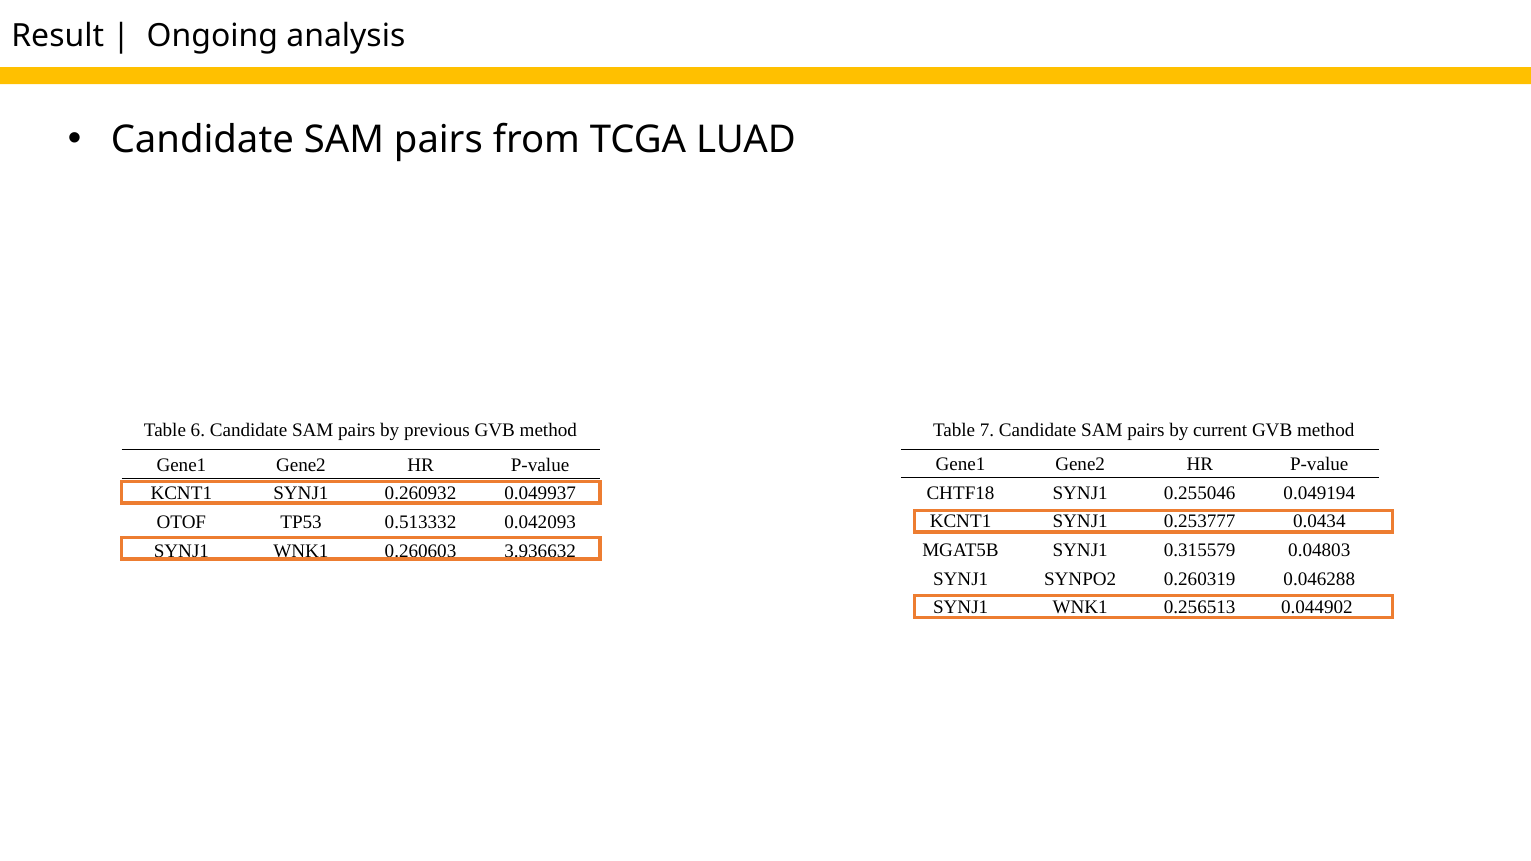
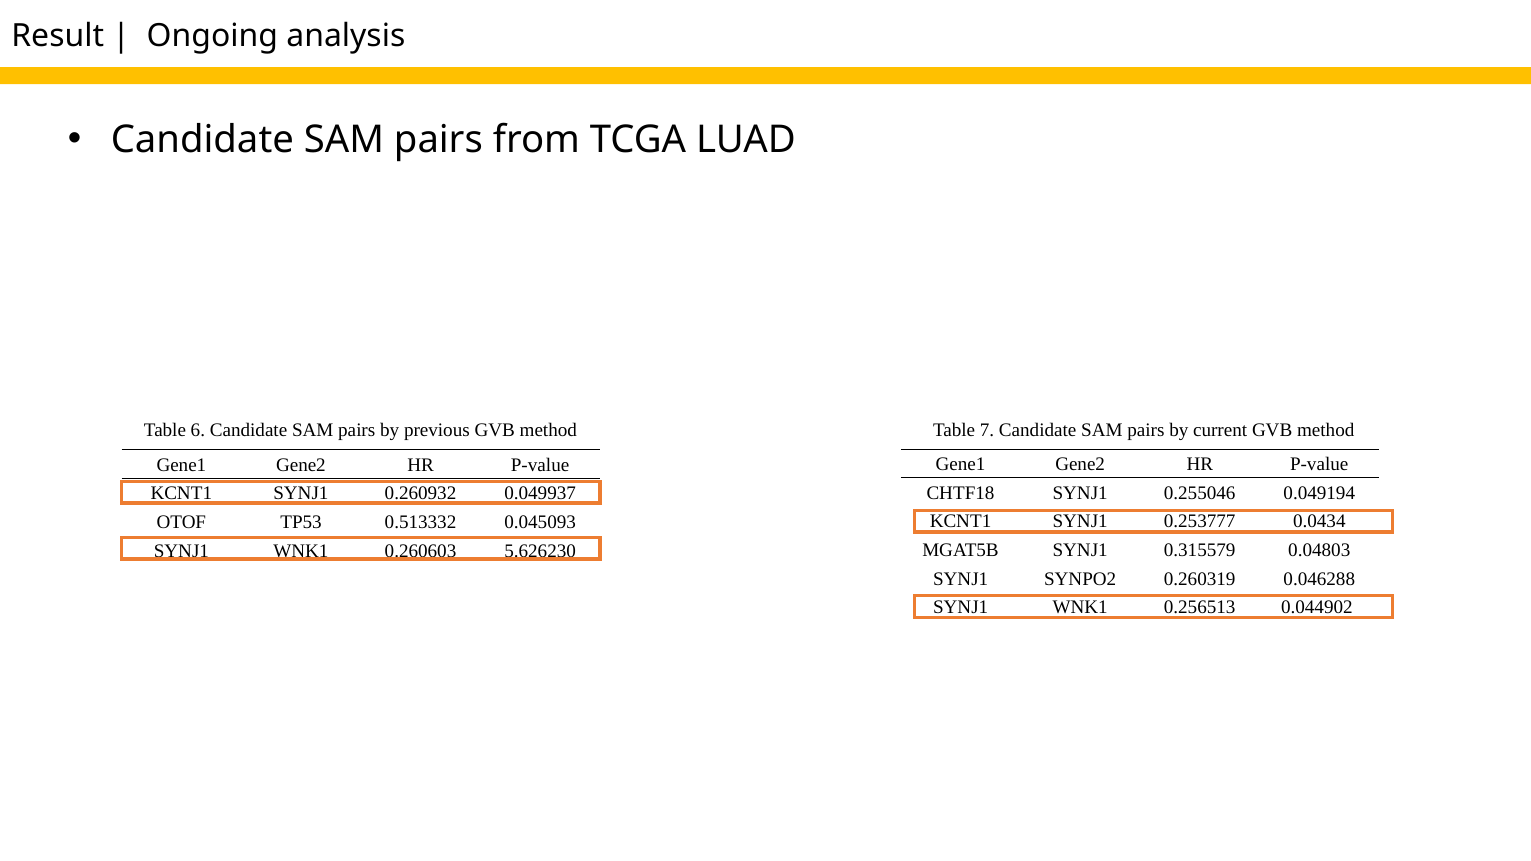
0.042093: 0.042093 -> 0.045093
3.936632: 3.936632 -> 5.626230
